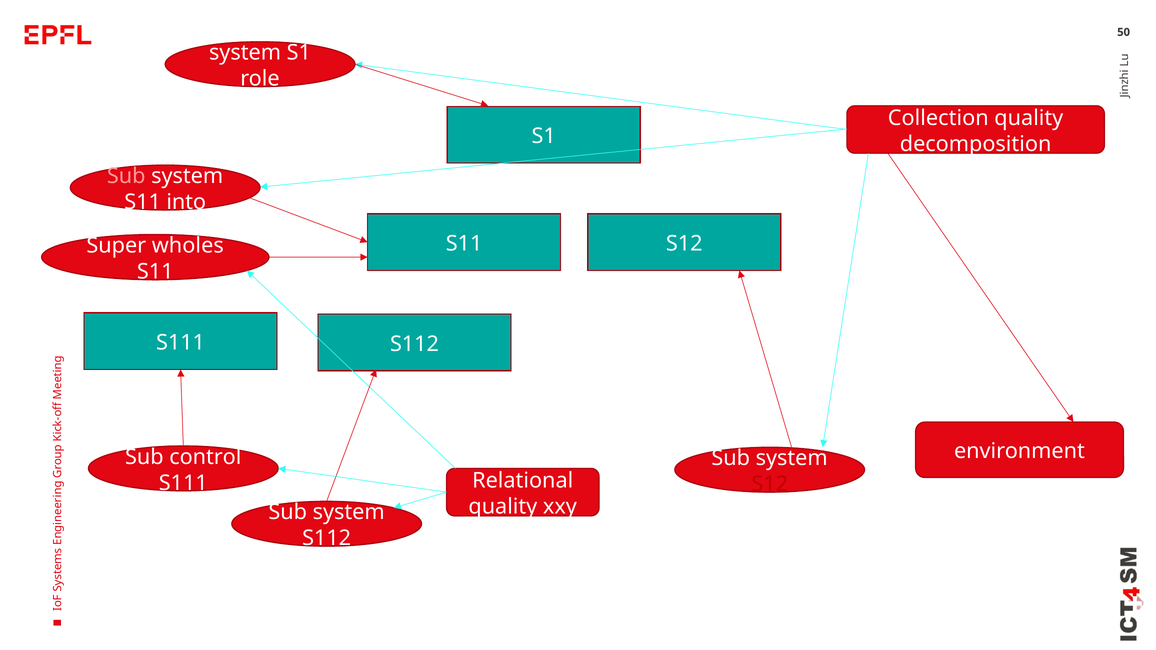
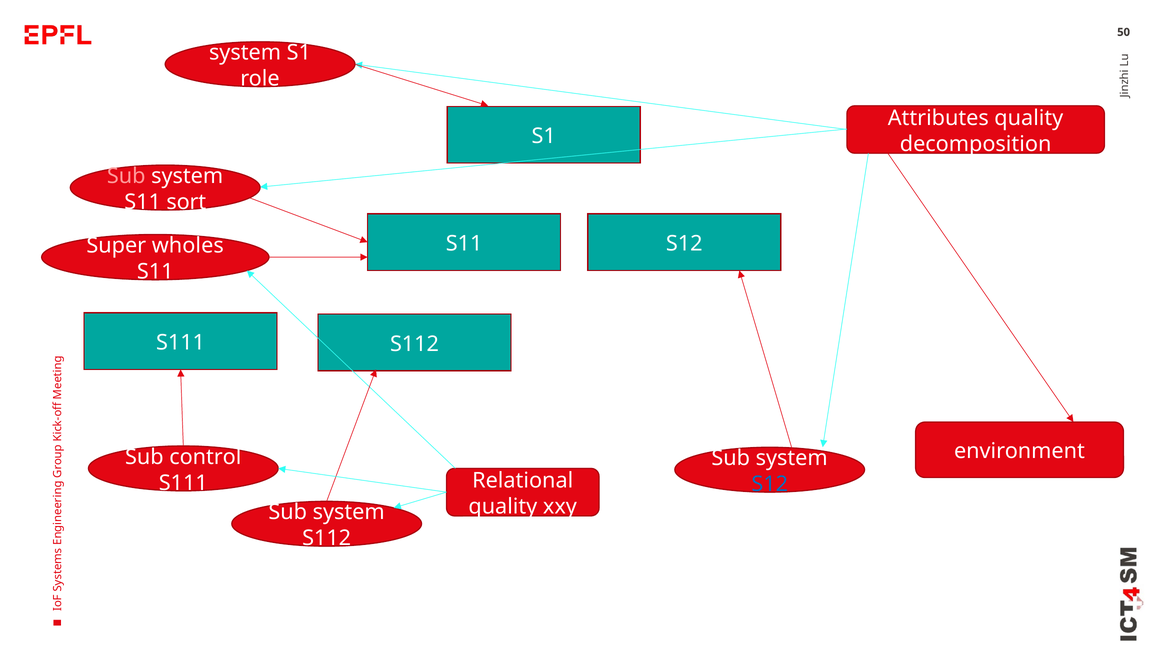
Collection: Collection -> Attributes
into: into -> sort
S12 at (770, 484) colour: red -> blue
